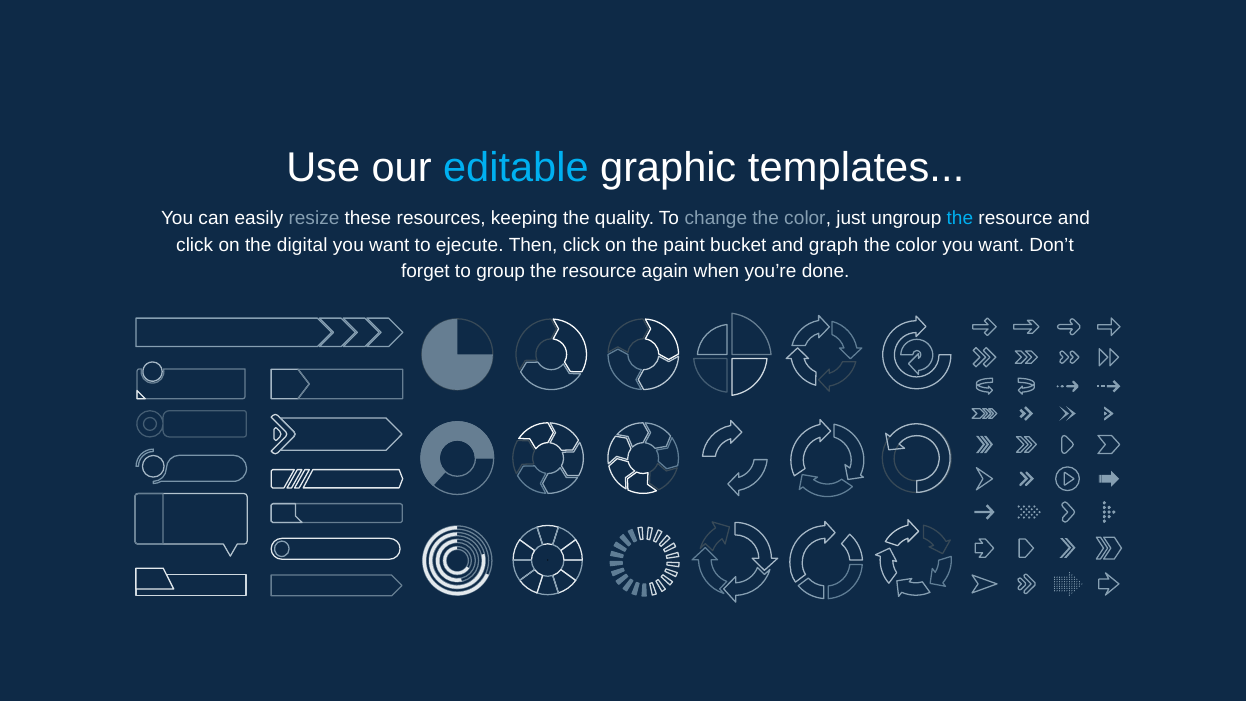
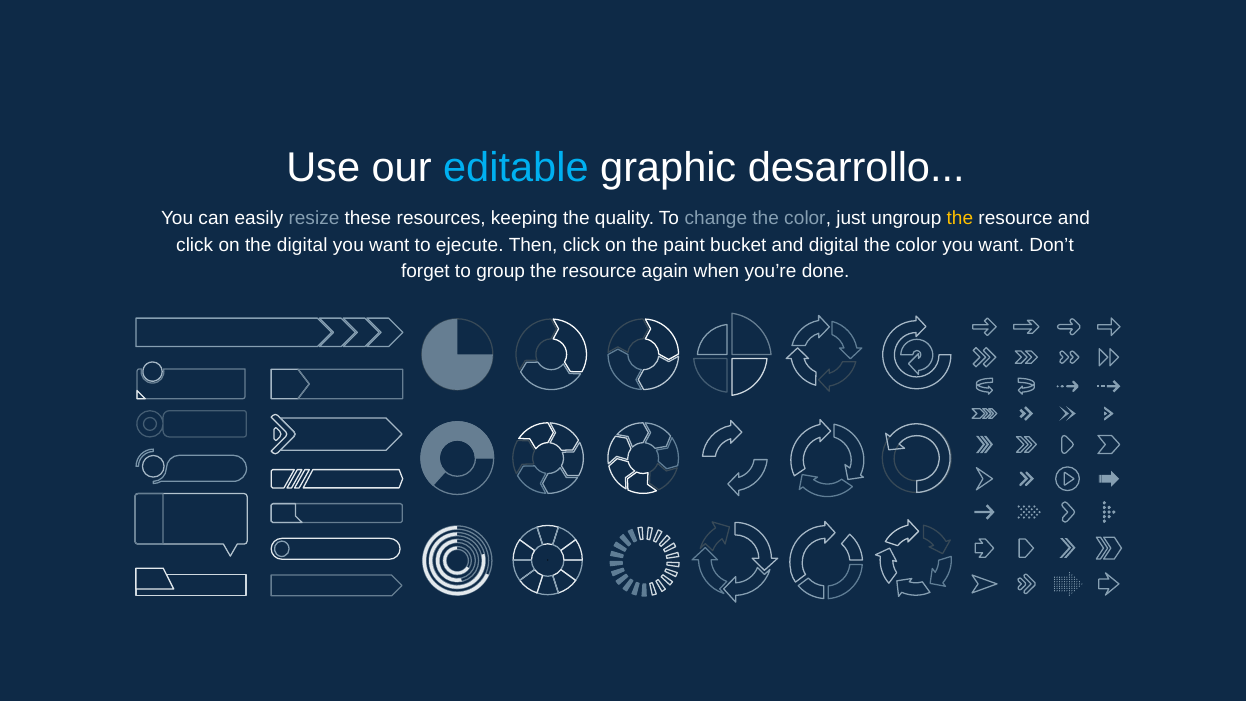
templates: templates -> desarrollo
the at (960, 219) colour: light blue -> yellow
and graph: graph -> digital
